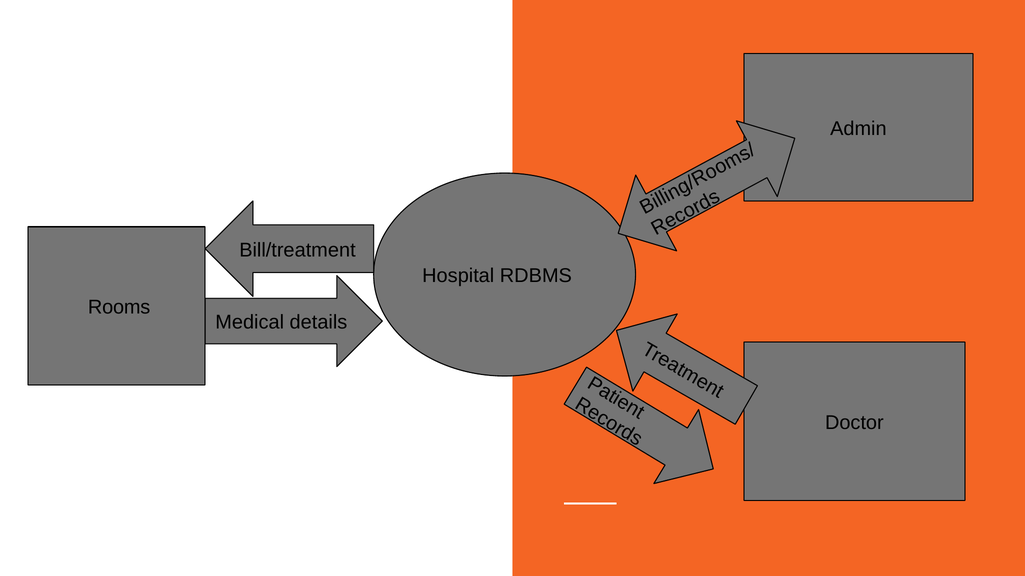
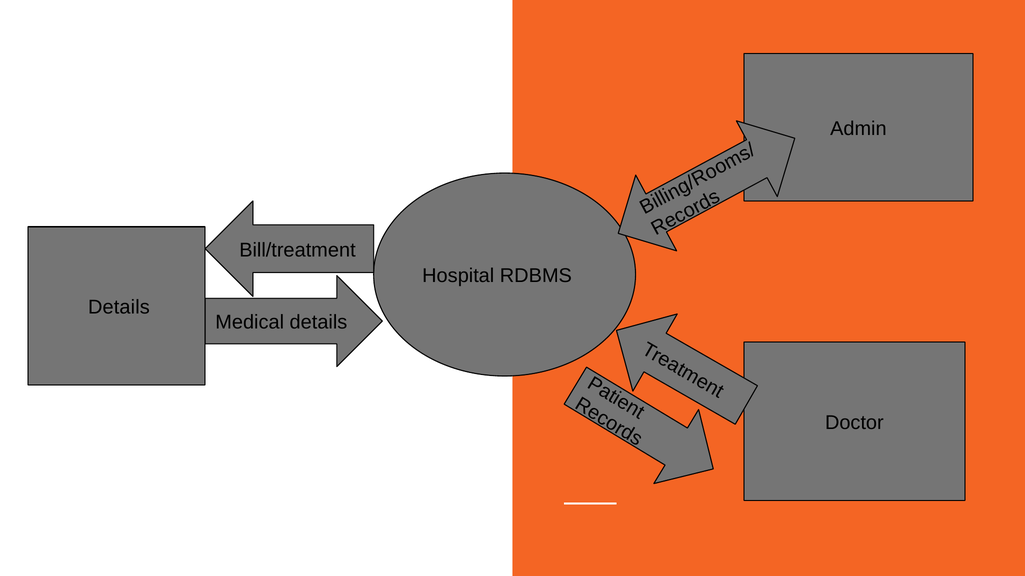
Rooms at (119, 308): Rooms -> Details
